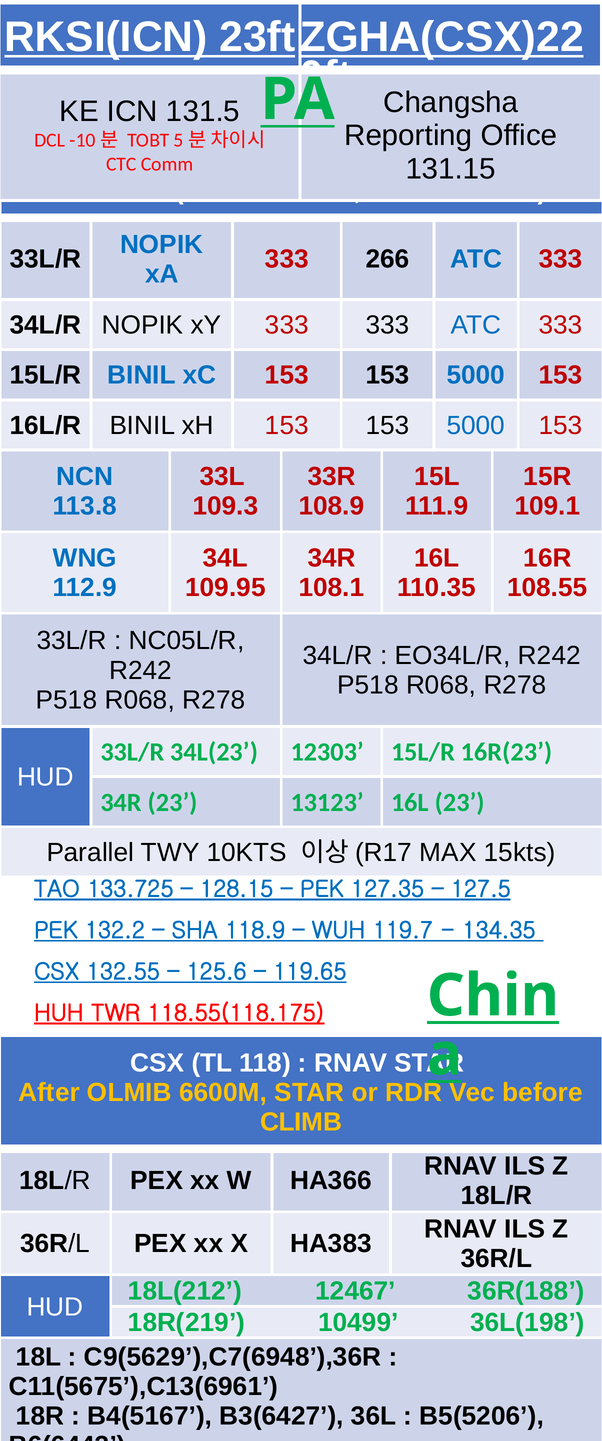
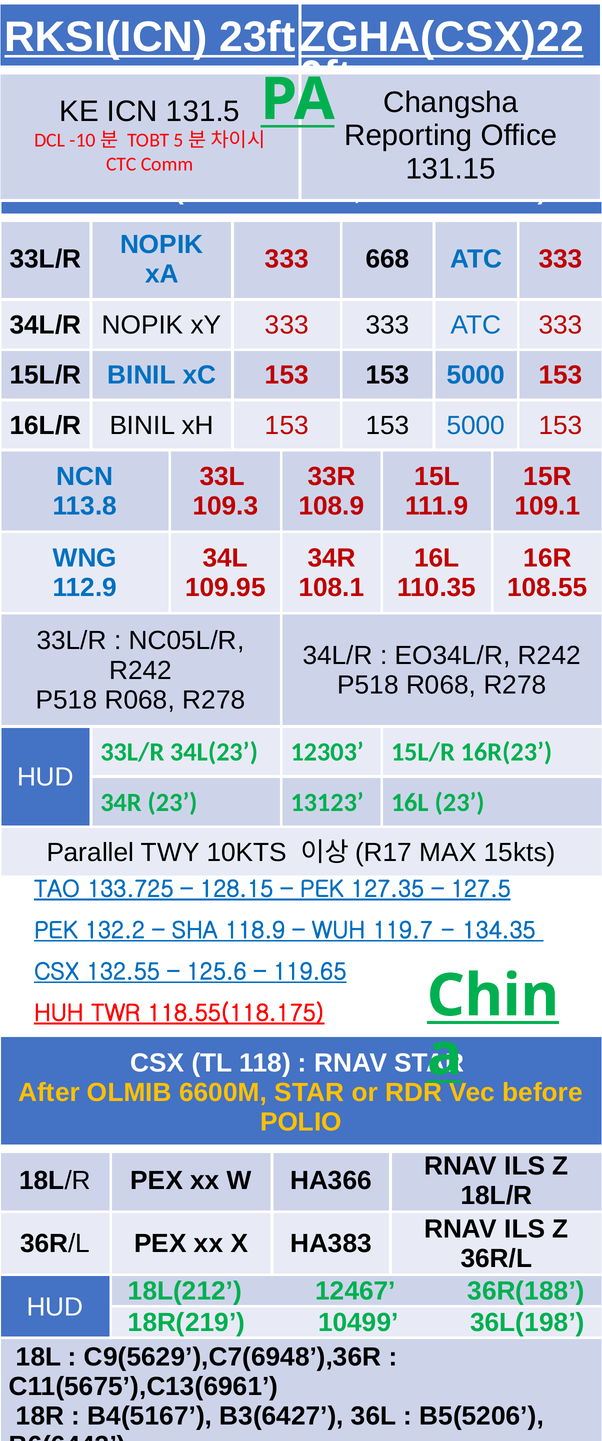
266: 266 -> 668
CLIMB: CLIMB -> POLIO
